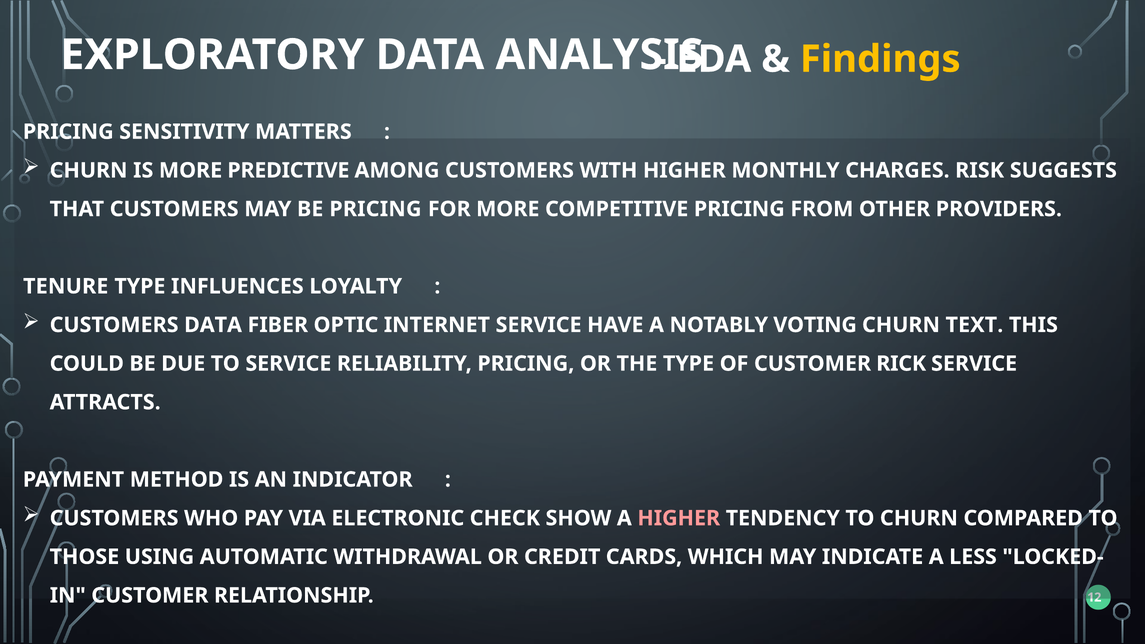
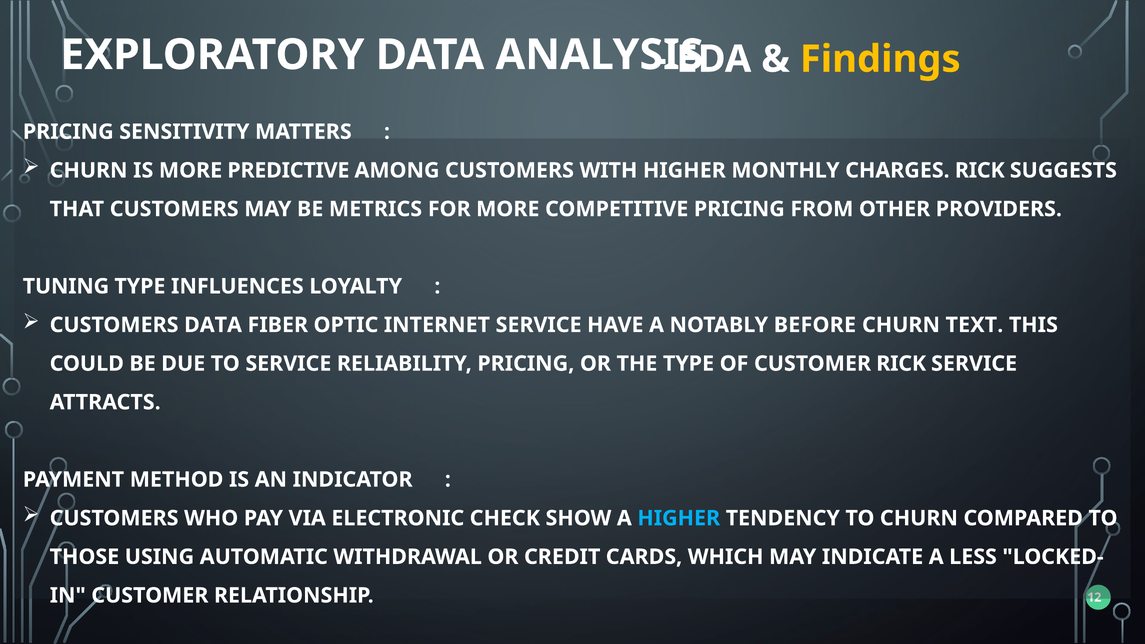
CHARGES RISK: RISK -> RICK
BE PRICING: PRICING -> METRICS
TENURE: TENURE -> TUNING
VOTING: VOTING -> BEFORE
HIGHER at (679, 518) colour: pink -> light blue
